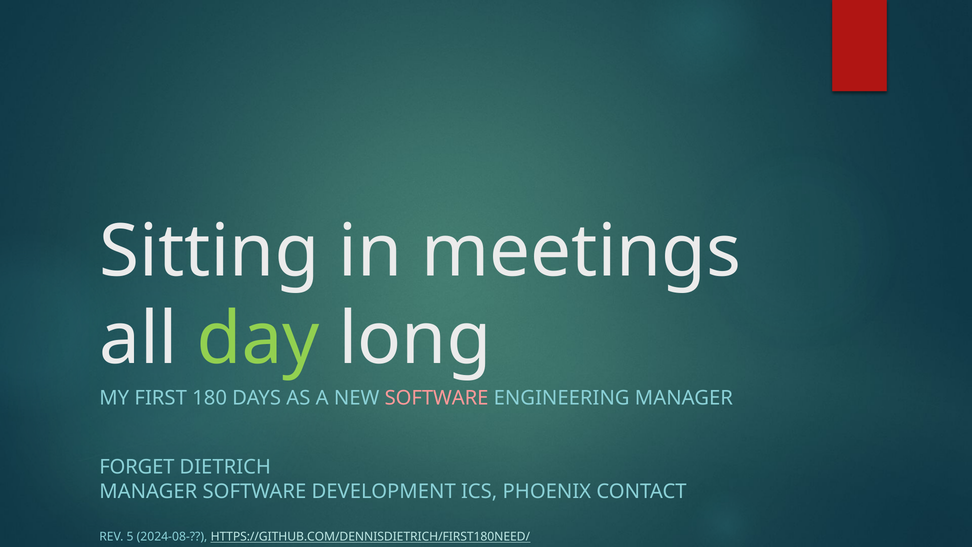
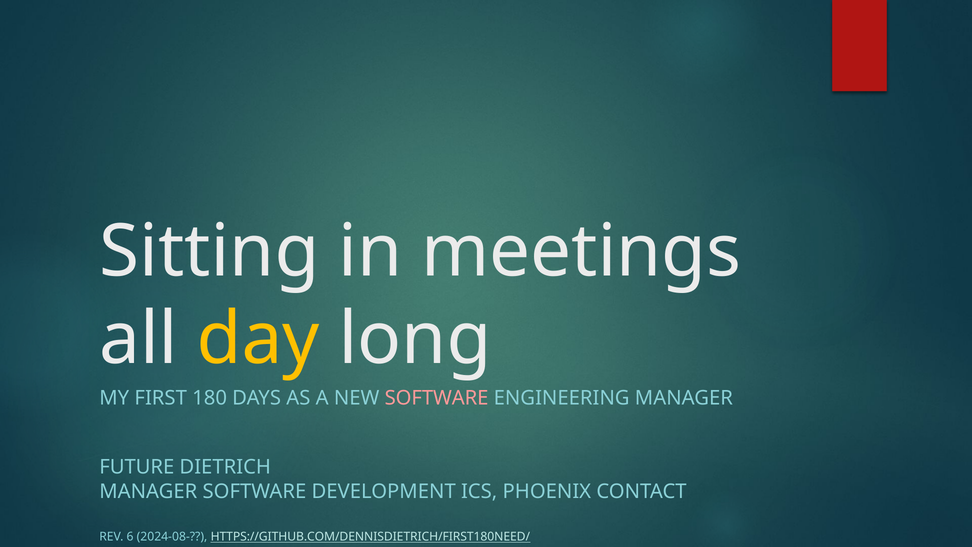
day colour: light green -> yellow
FORGET: FORGET -> FUTURE
5: 5 -> 6
